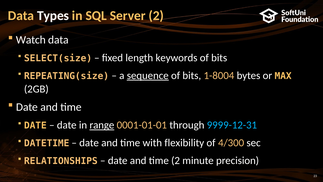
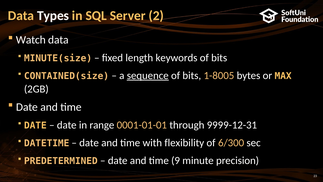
SELECT(size: SELECT(size -> MINUTE(size
REPEATING(size: REPEATING(size -> CONTAINED(size
1-8004: 1-8004 -> 1-8005
range underline: present -> none
9999-12-31 colour: light blue -> white
4/300: 4/300 -> 6/300
RELATIONSHIPS: RELATIONSHIPS -> PREDETERMINED
time 2: 2 -> 9
